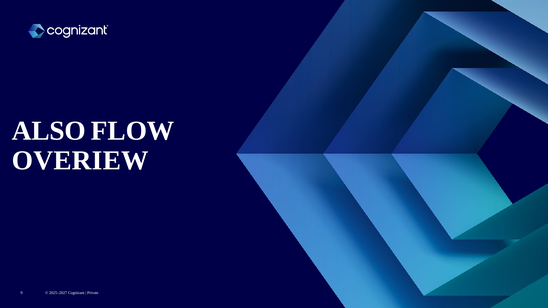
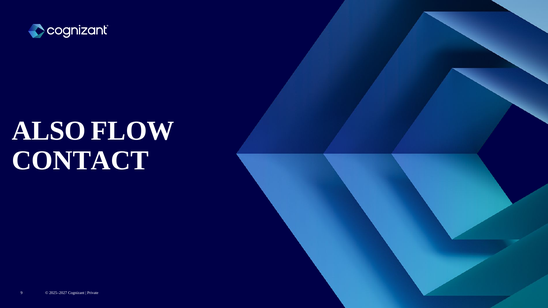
OVERIEW: OVERIEW -> CONTACT
